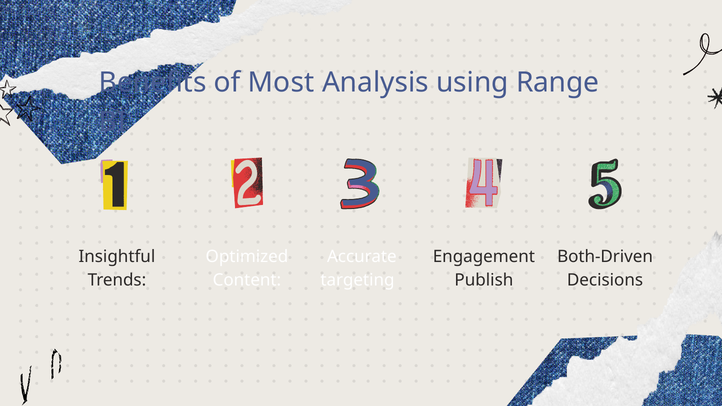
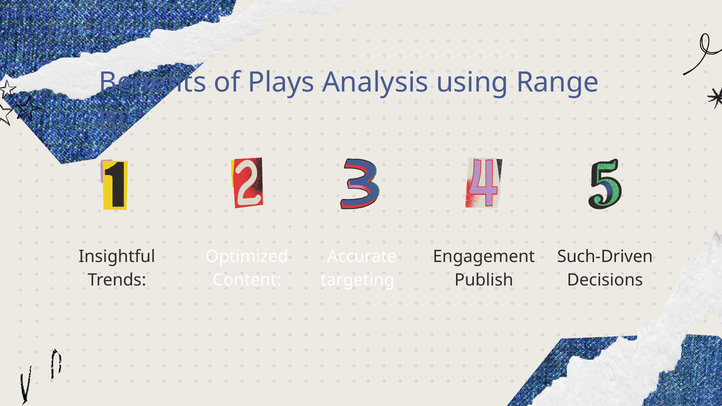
Most: Most -> Plays
Both-Driven: Both-Driven -> Such-Driven
